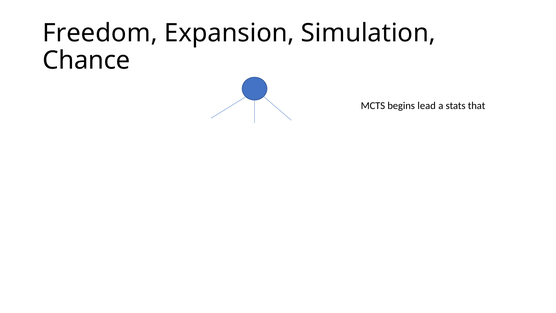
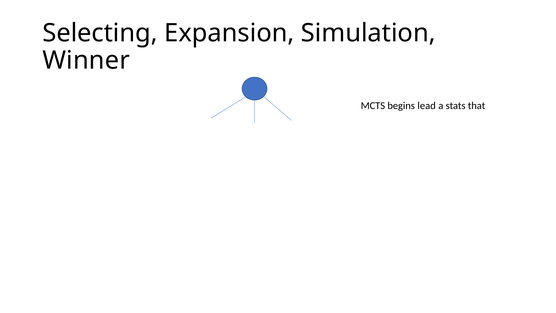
Freedom: Freedom -> Selecting
Chance: Chance -> Winner
